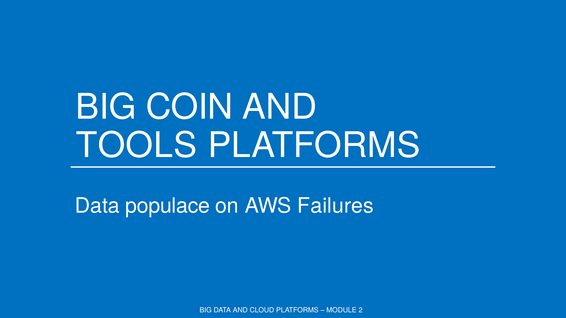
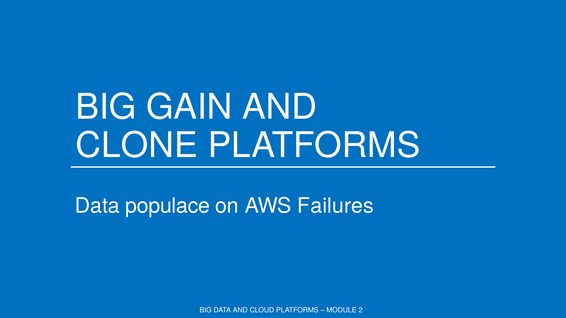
COIN: COIN -> GAIN
TOOLS: TOOLS -> CLONE
